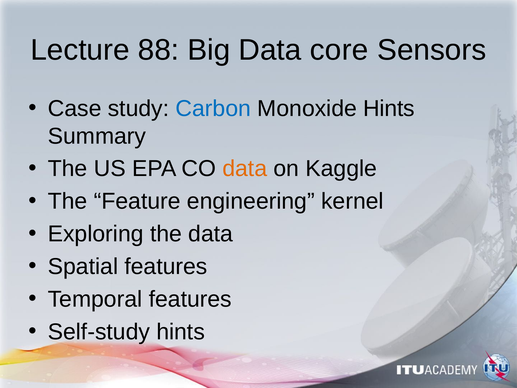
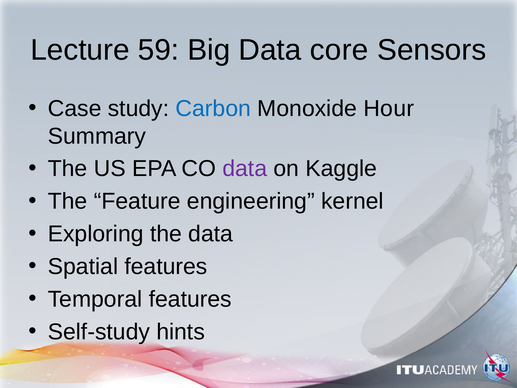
88: 88 -> 59
Monoxide Hints: Hints -> Hour
data at (245, 169) colour: orange -> purple
